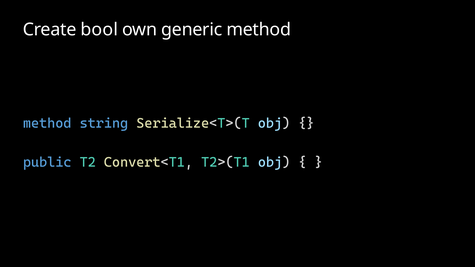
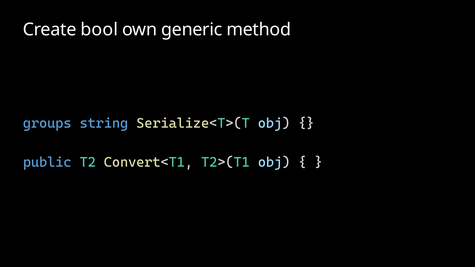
method at (47, 123): method -> groups
